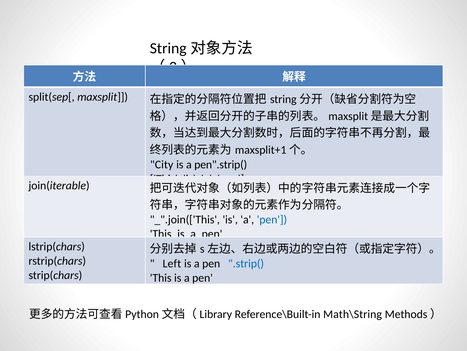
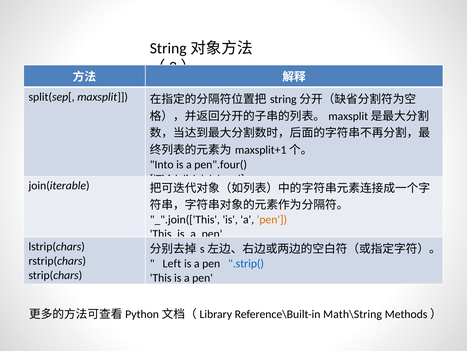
City: City -> Into
pen".strip(: pen".strip( -> pen".four(
pen at (272, 219) colour: blue -> orange
